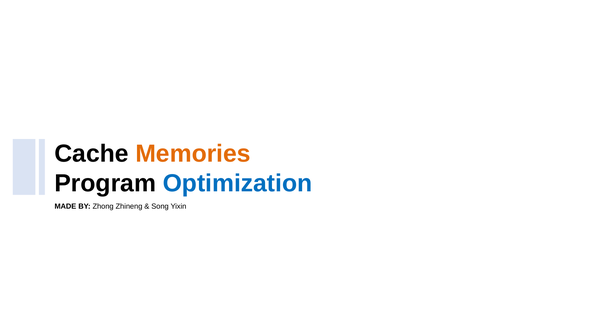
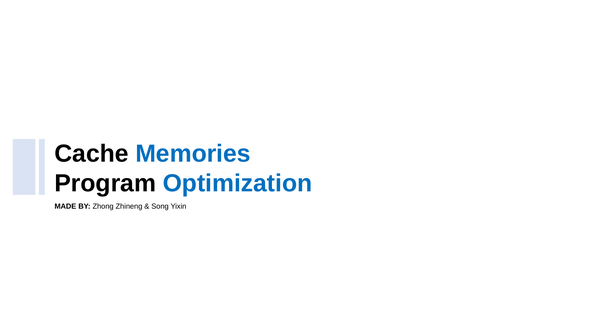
Memories colour: orange -> blue
